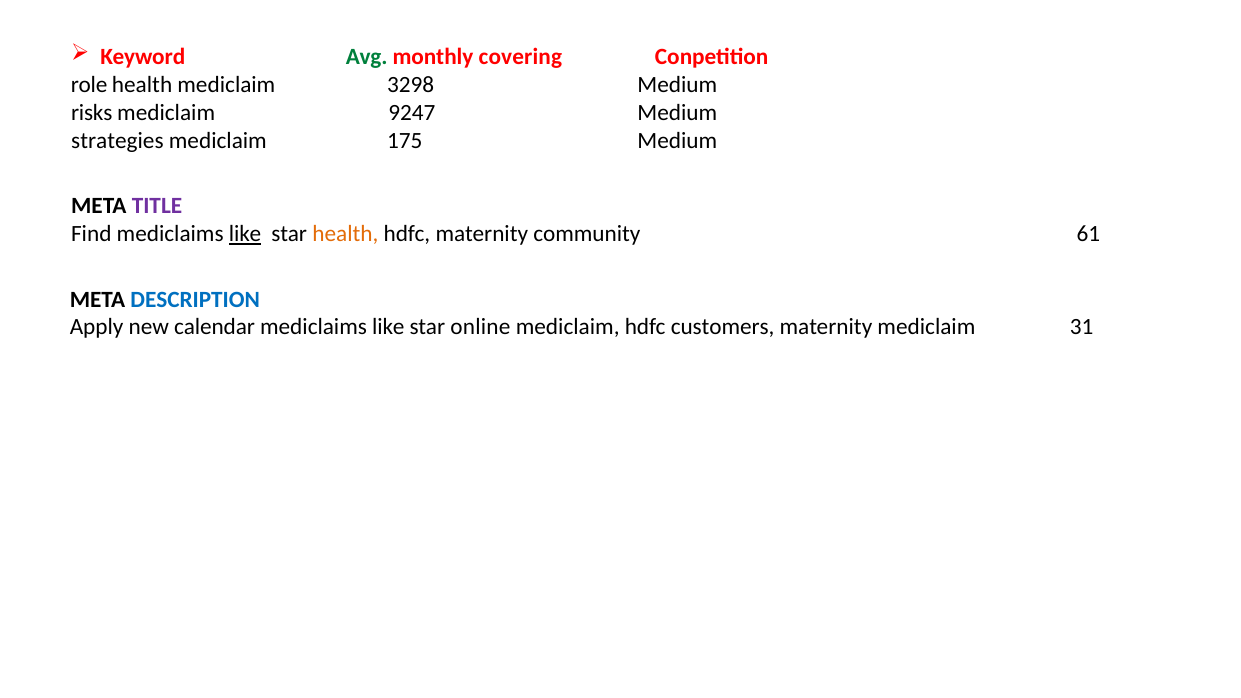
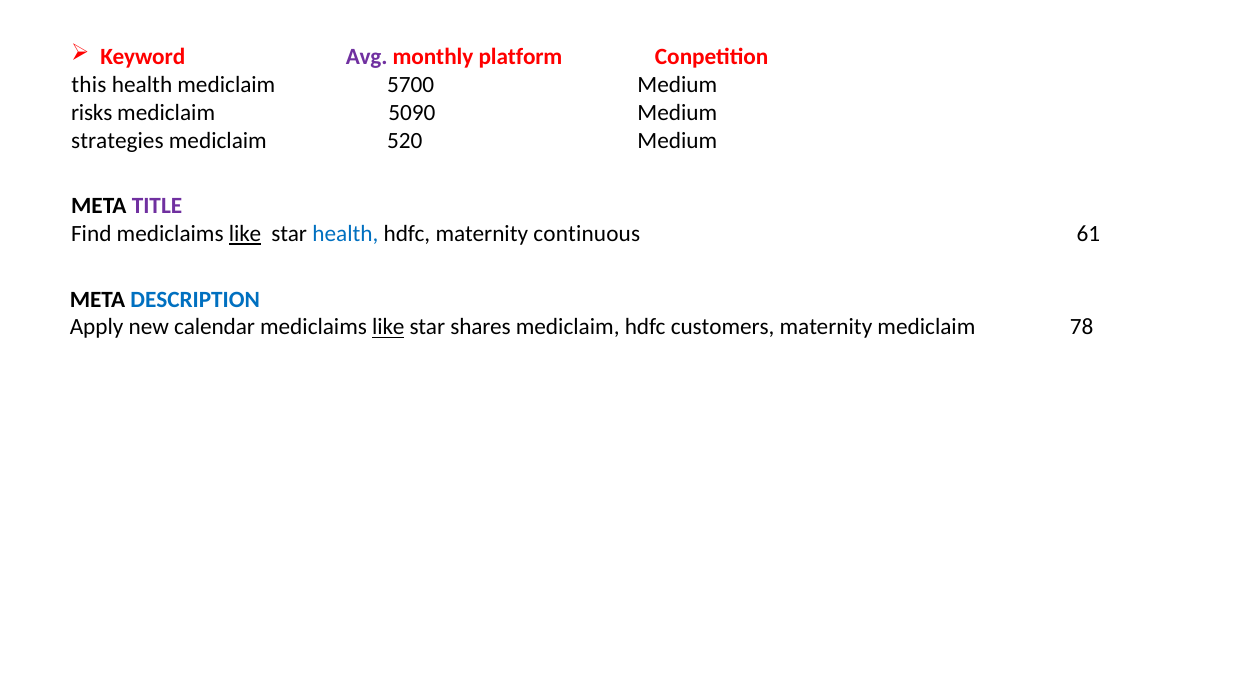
Avg colour: green -> purple
covering: covering -> platform
role: role -> this
3298: 3298 -> 5700
9247: 9247 -> 5090
175: 175 -> 520
health at (345, 234) colour: orange -> blue
community: community -> continuous
like at (388, 327) underline: none -> present
online: online -> shares
31: 31 -> 78
